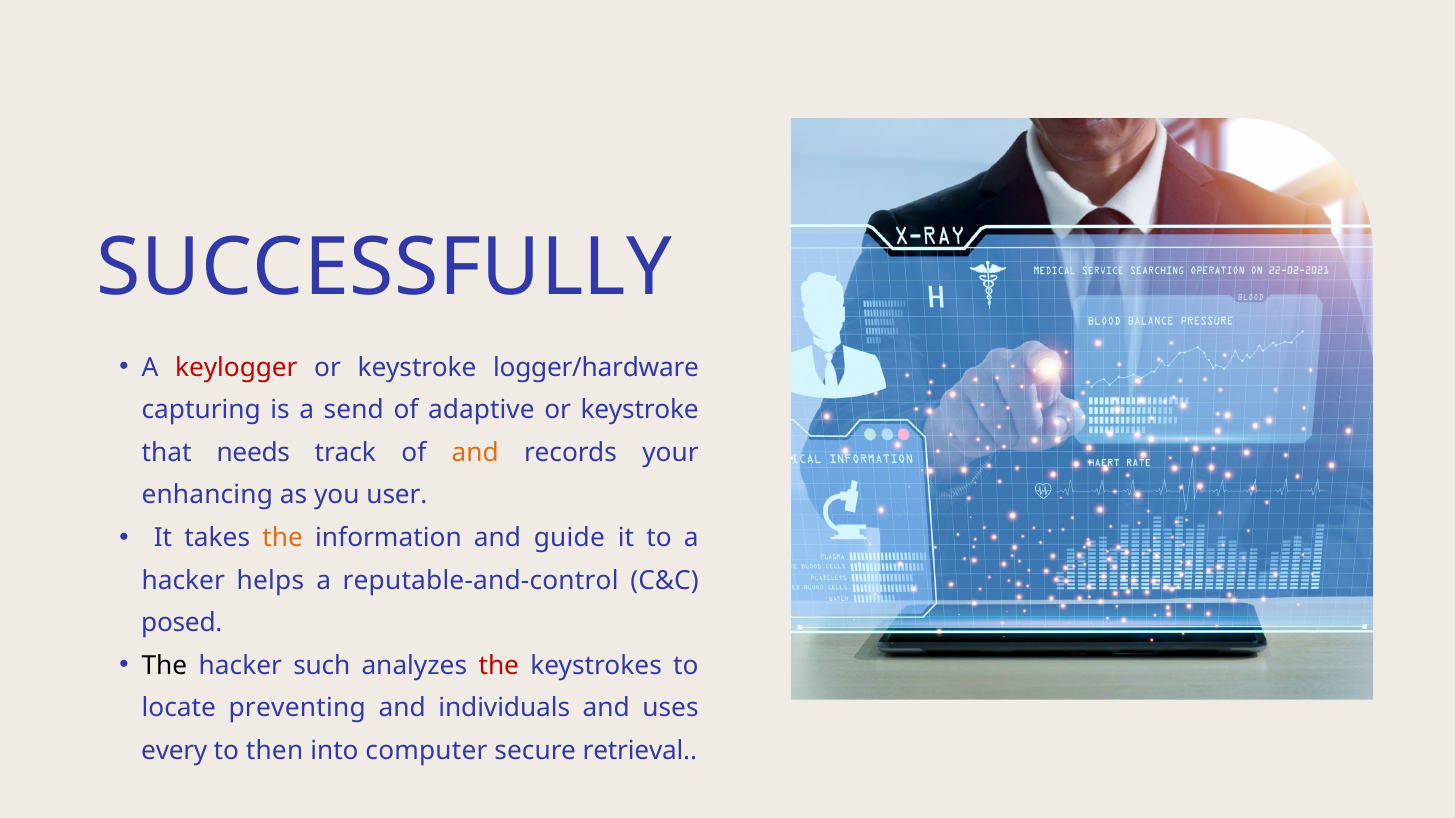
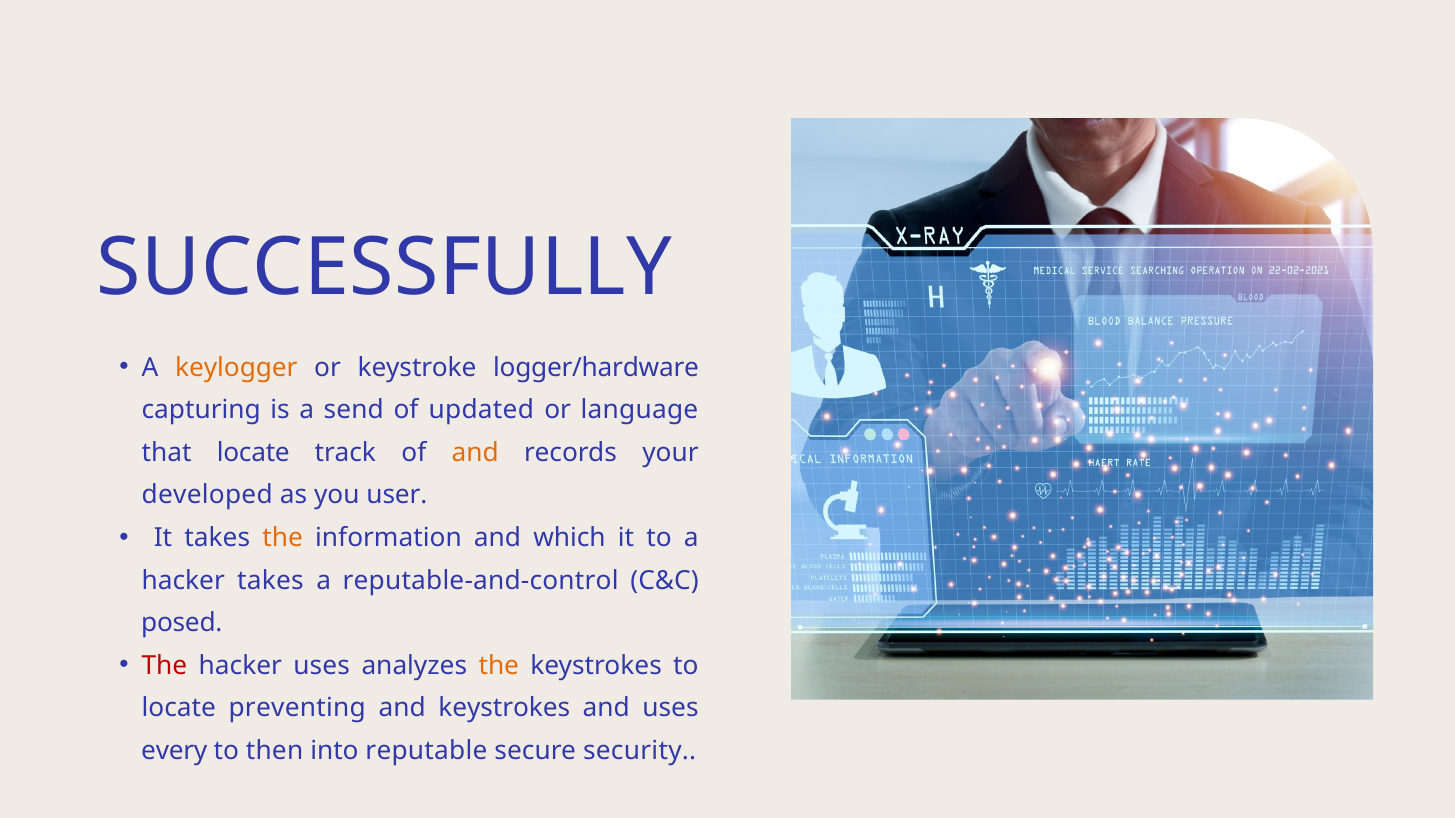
keylogger colour: red -> orange
adaptive: adaptive -> updated
keystroke at (640, 410): keystroke -> language
that needs: needs -> locate
enhancing: enhancing -> developed
guide: guide -> which
hacker helps: helps -> takes
The at (164, 666) colour: black -> red
hacker such: such -> uses
the at (499, 666) colour: red -> orange
and individuals: individuals -> keystrokes
computer: computer -> reputable
retrieval: retrieval -> security
